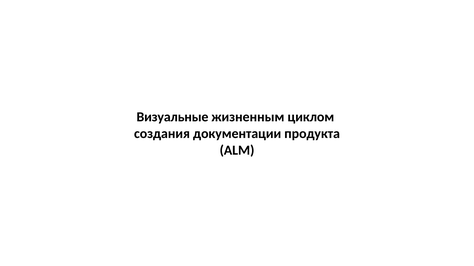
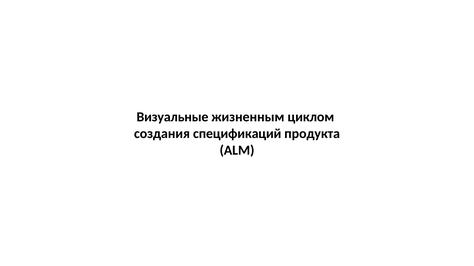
документации: документации -> спецификаций
